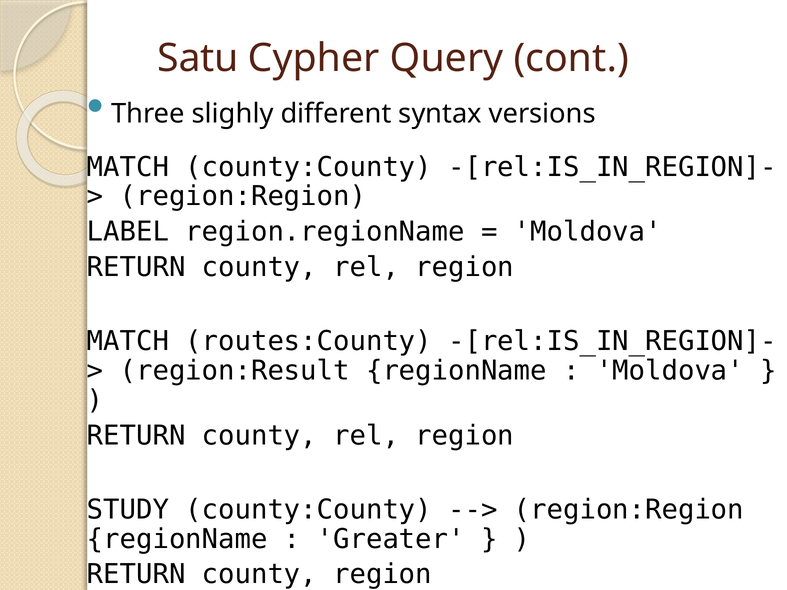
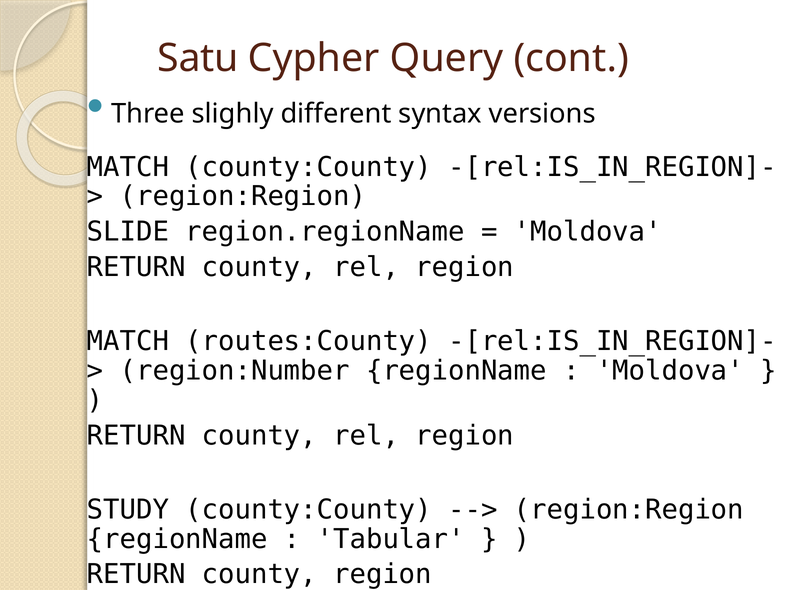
LABEL: LABEL -> SLIDE
region:Result: region:Result -> region:Number
Greater: Greater -> Tabular
